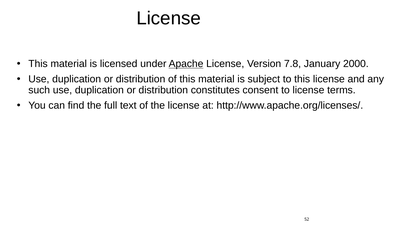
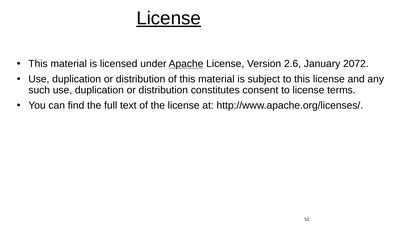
License at (169, 18) underline: none -> present
7.8: 7.8 -> 2.6
2000: 2000 -> 2072
